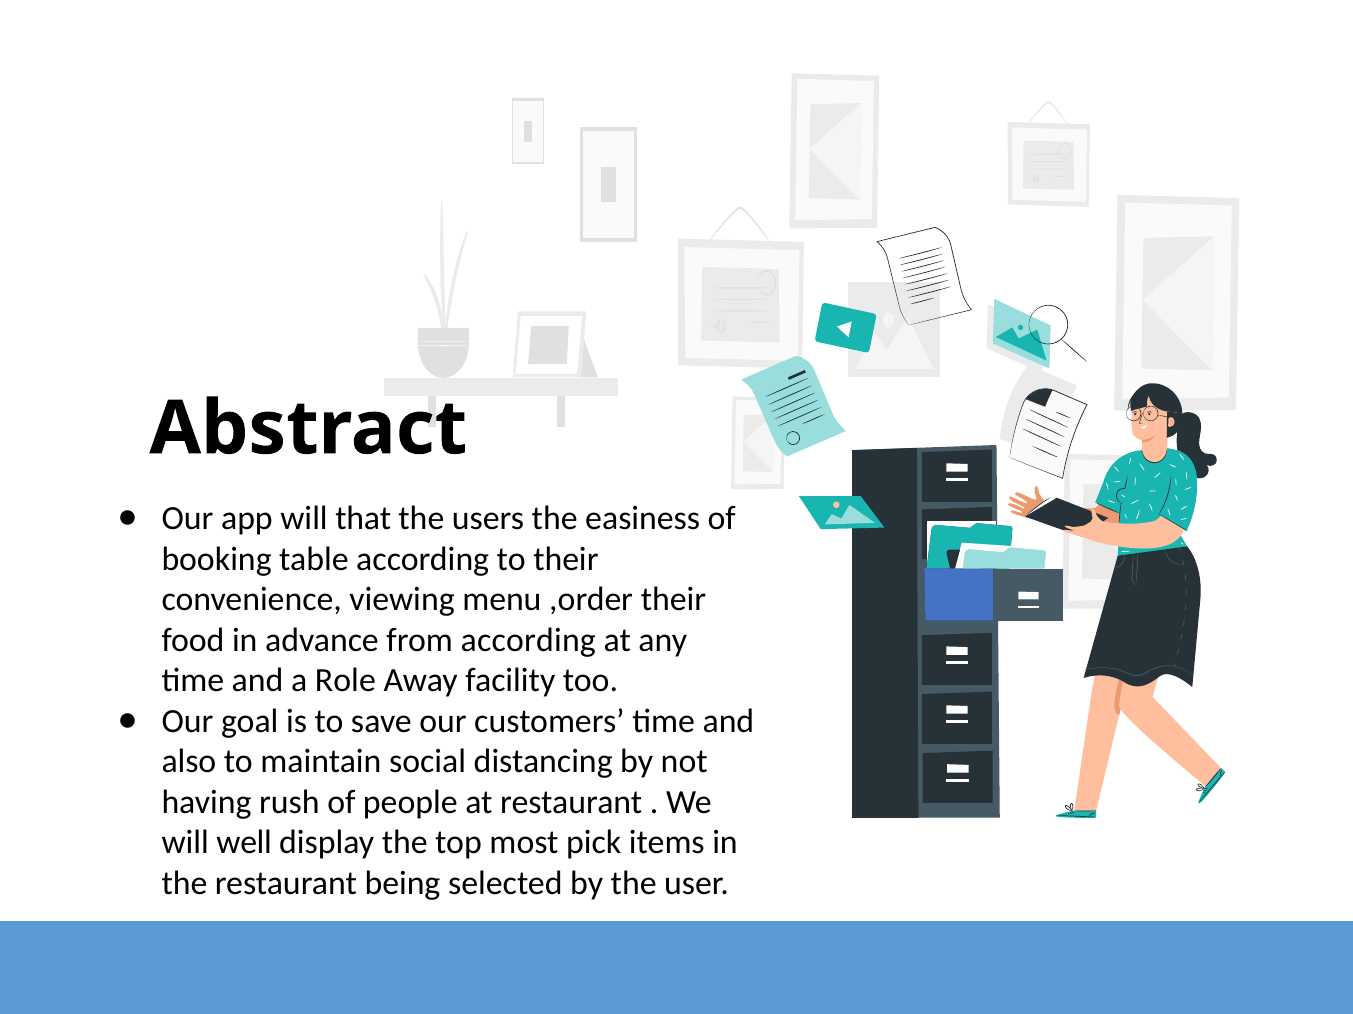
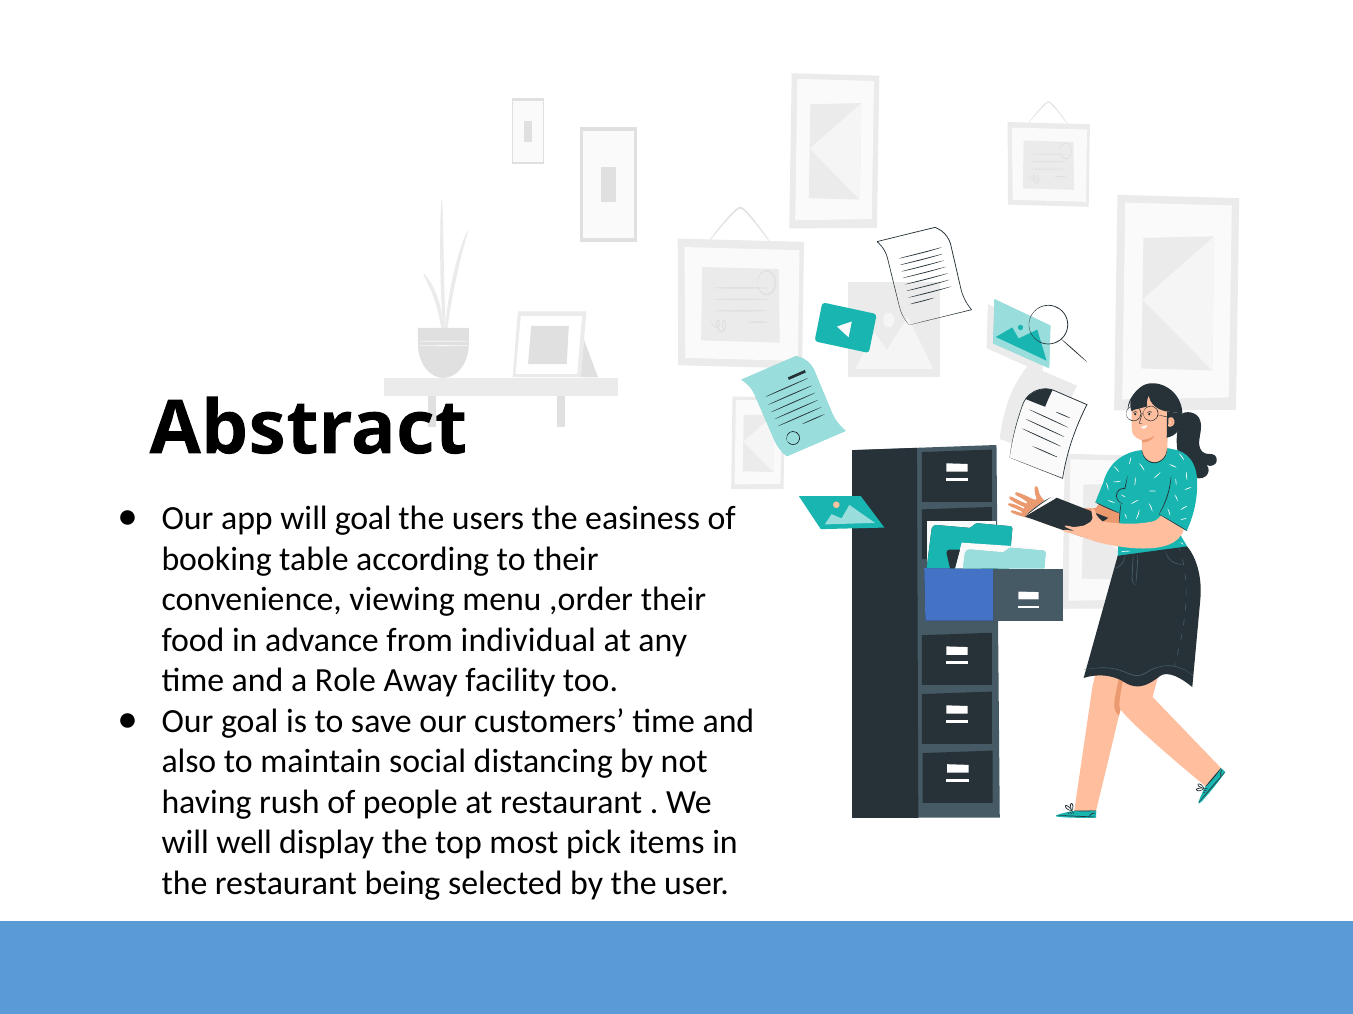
will that: that -> goal
from according: according -> individual
